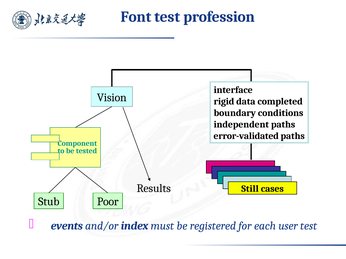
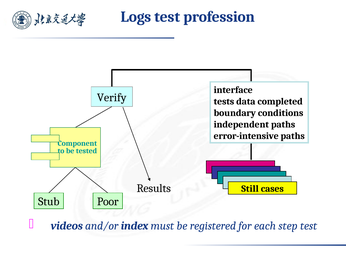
Font: Font -> Logs
Vision: Vision -> Verify
rigid: rigid -> tests
error-validated: error-validated -> error-intensive
events: events -> videos
user: user -> step
